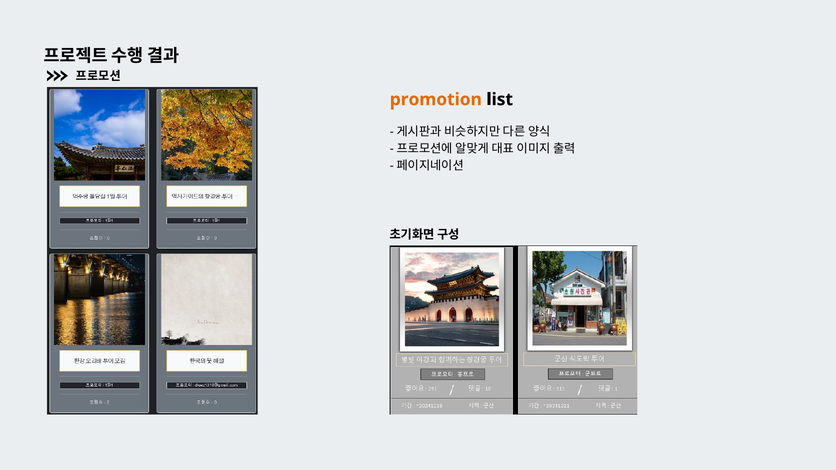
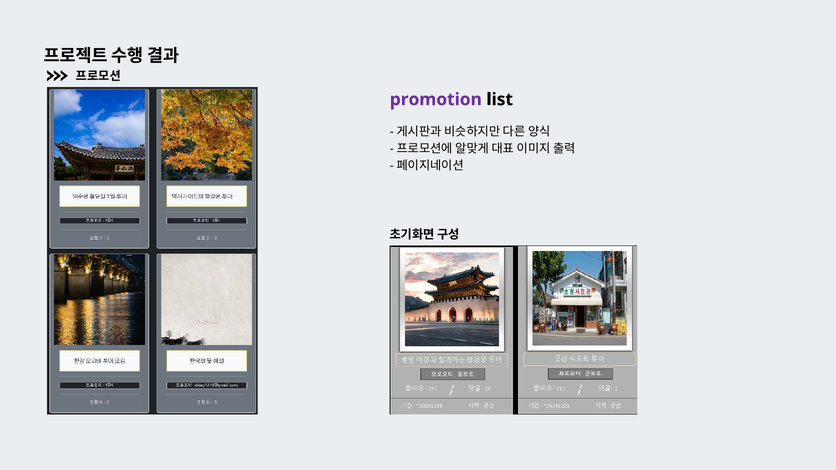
promotion colour: orange -> purple
